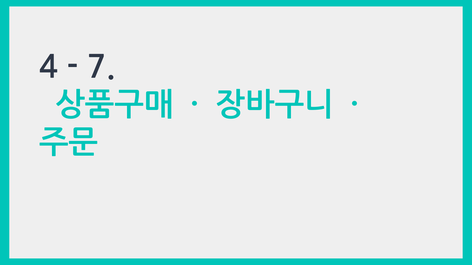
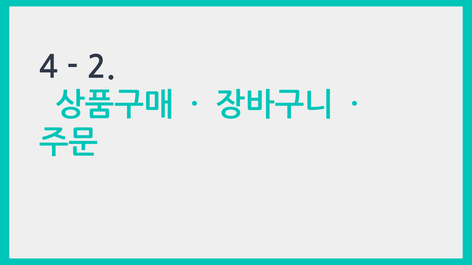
7: 7 -> 2
